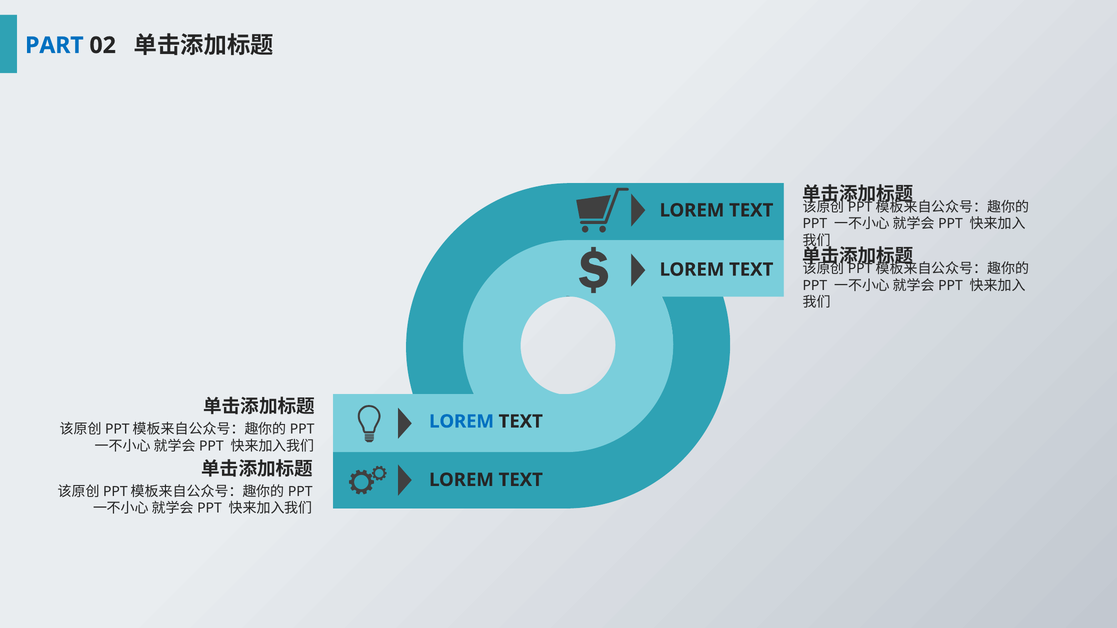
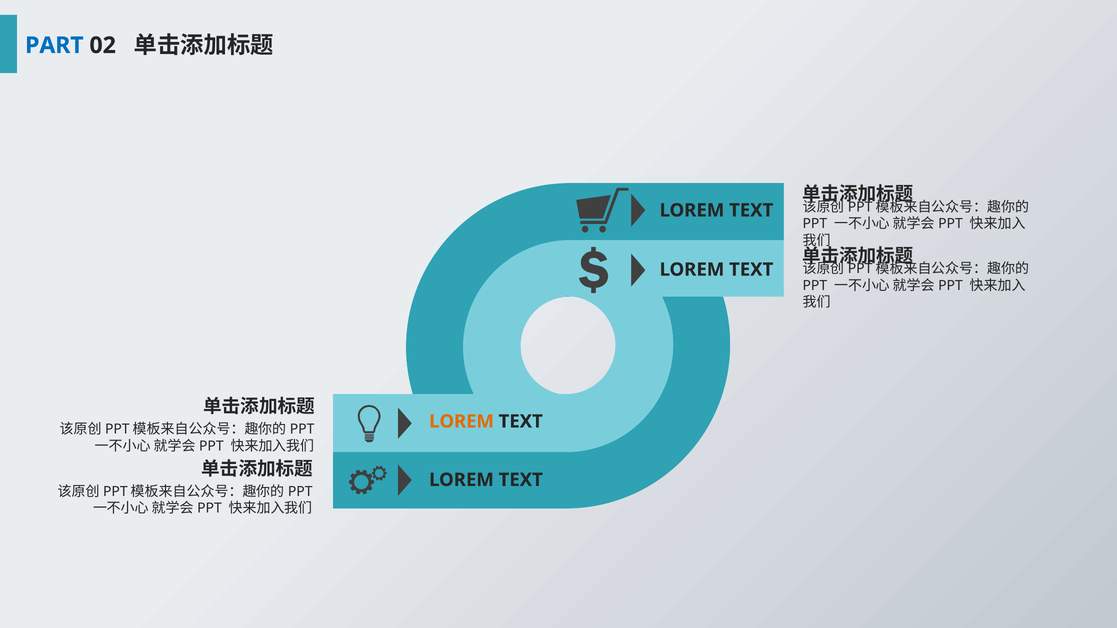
LOREM at (462, 422) colour: blue -> orange
